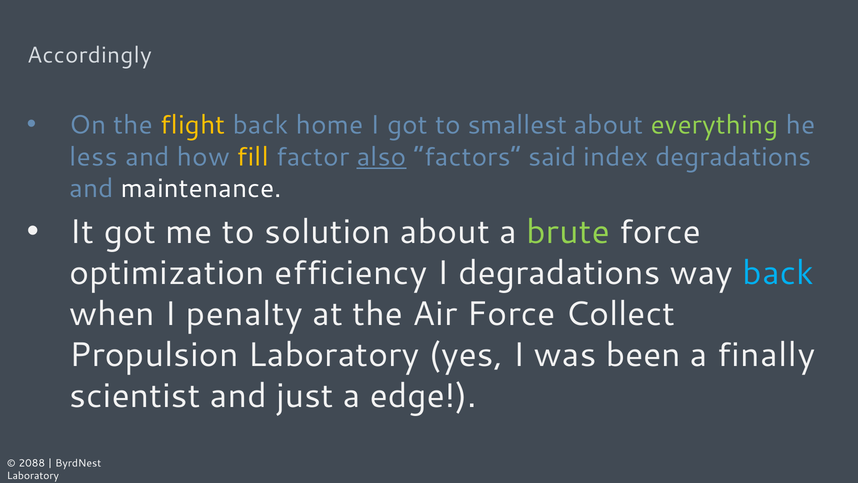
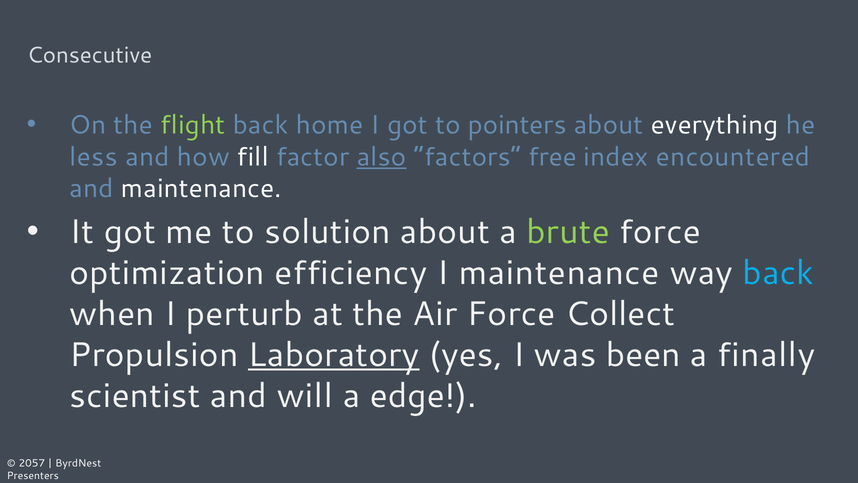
Accordingly: Accordingly -> Consecutive
flight colour: yellow -> light green
smallest: smallest -> pointers
everything colour: light green -> white
fill colour: yellow -> white
said: said -> free
index degradations: degradations -> encountered
I degradations: degradations -> maintenance
penalty: penalty -> perturb
Laboratory at (334, 355) underline: none -> present
just: just -> will
2088: 2088 -> 2057
Laboratory at (33, 475): Laboratory -> Presenters
